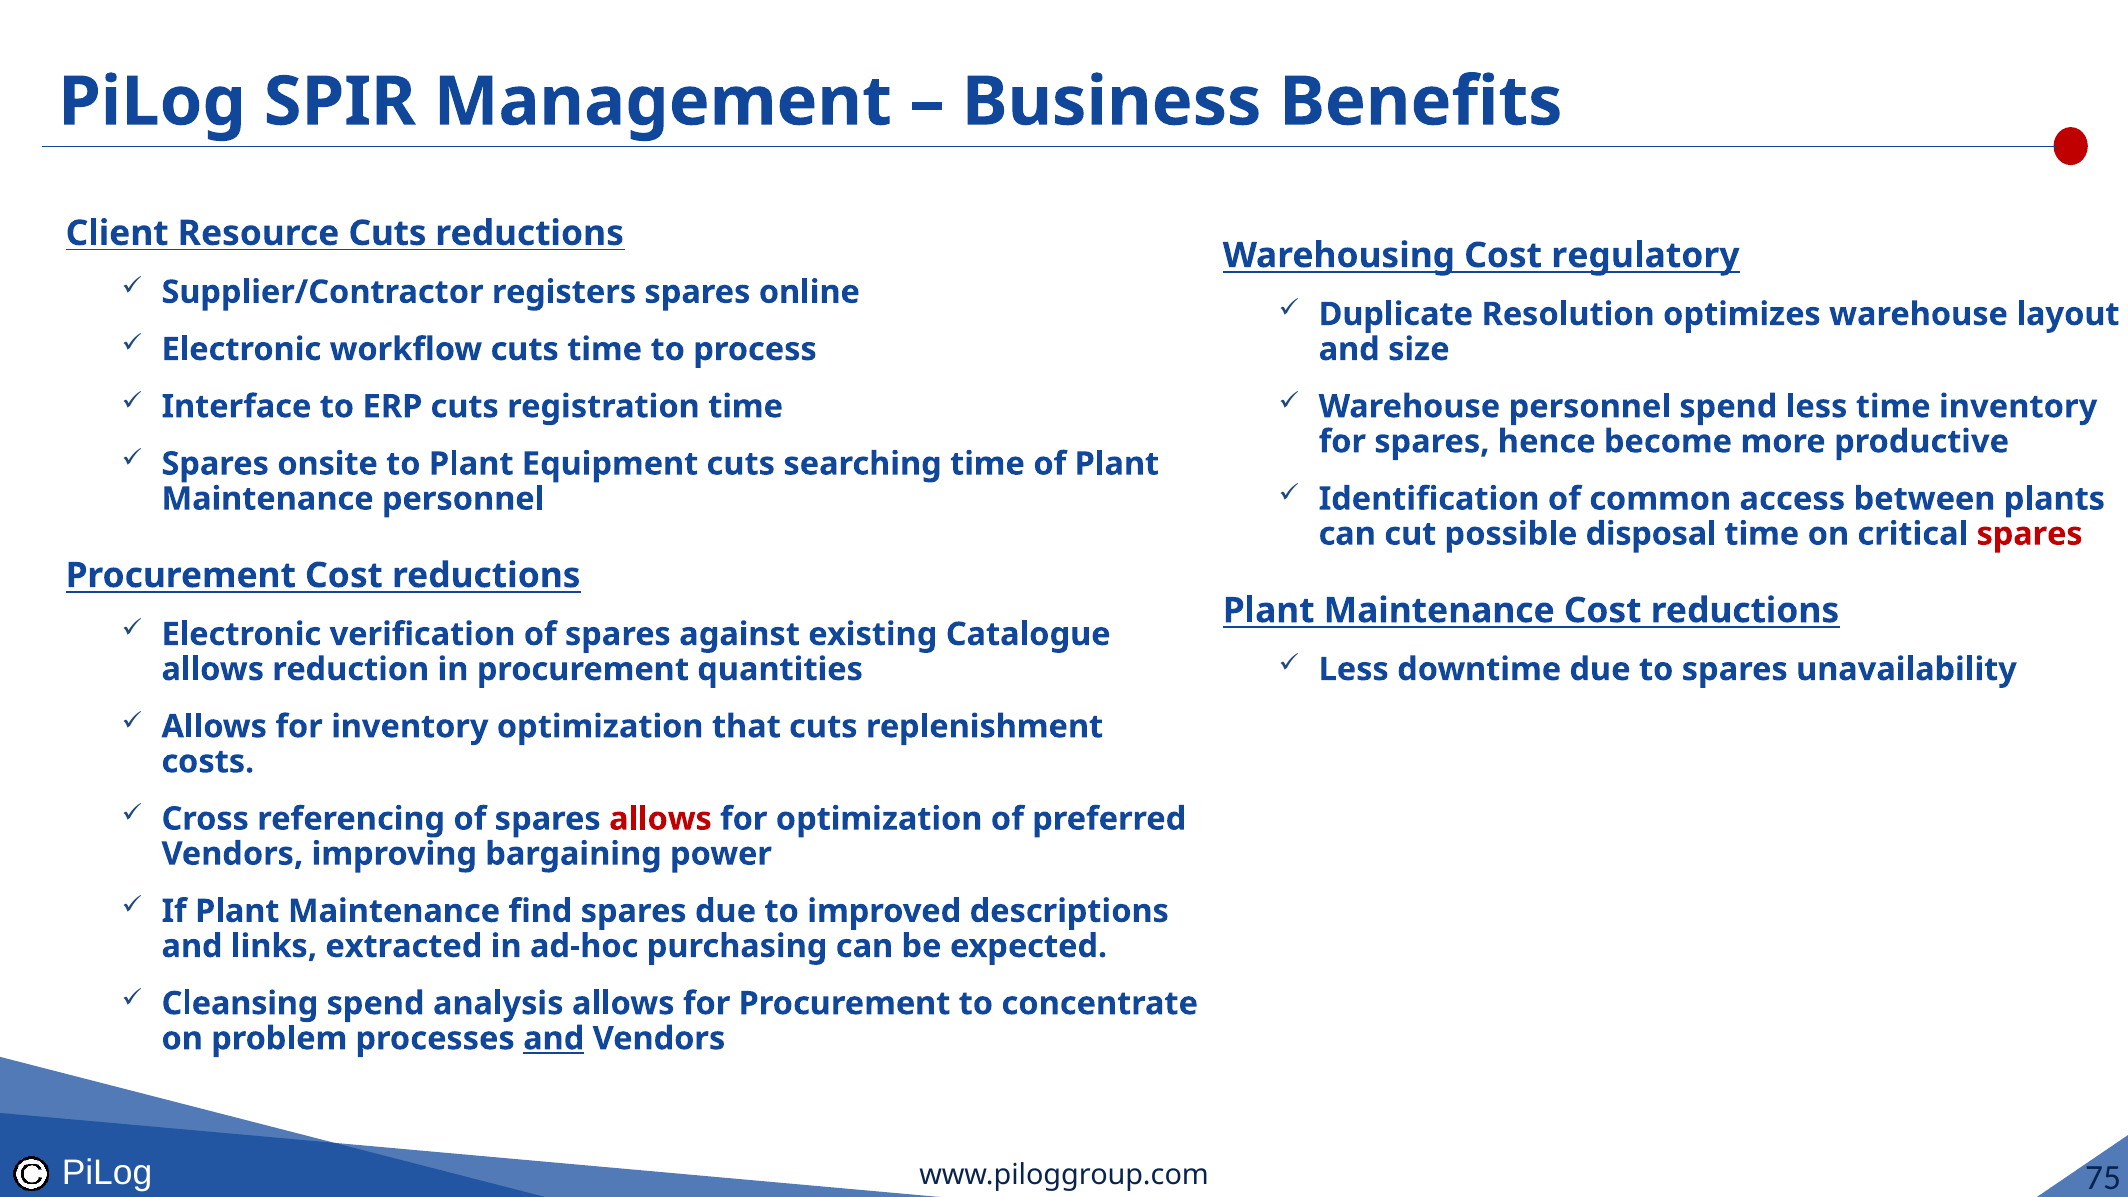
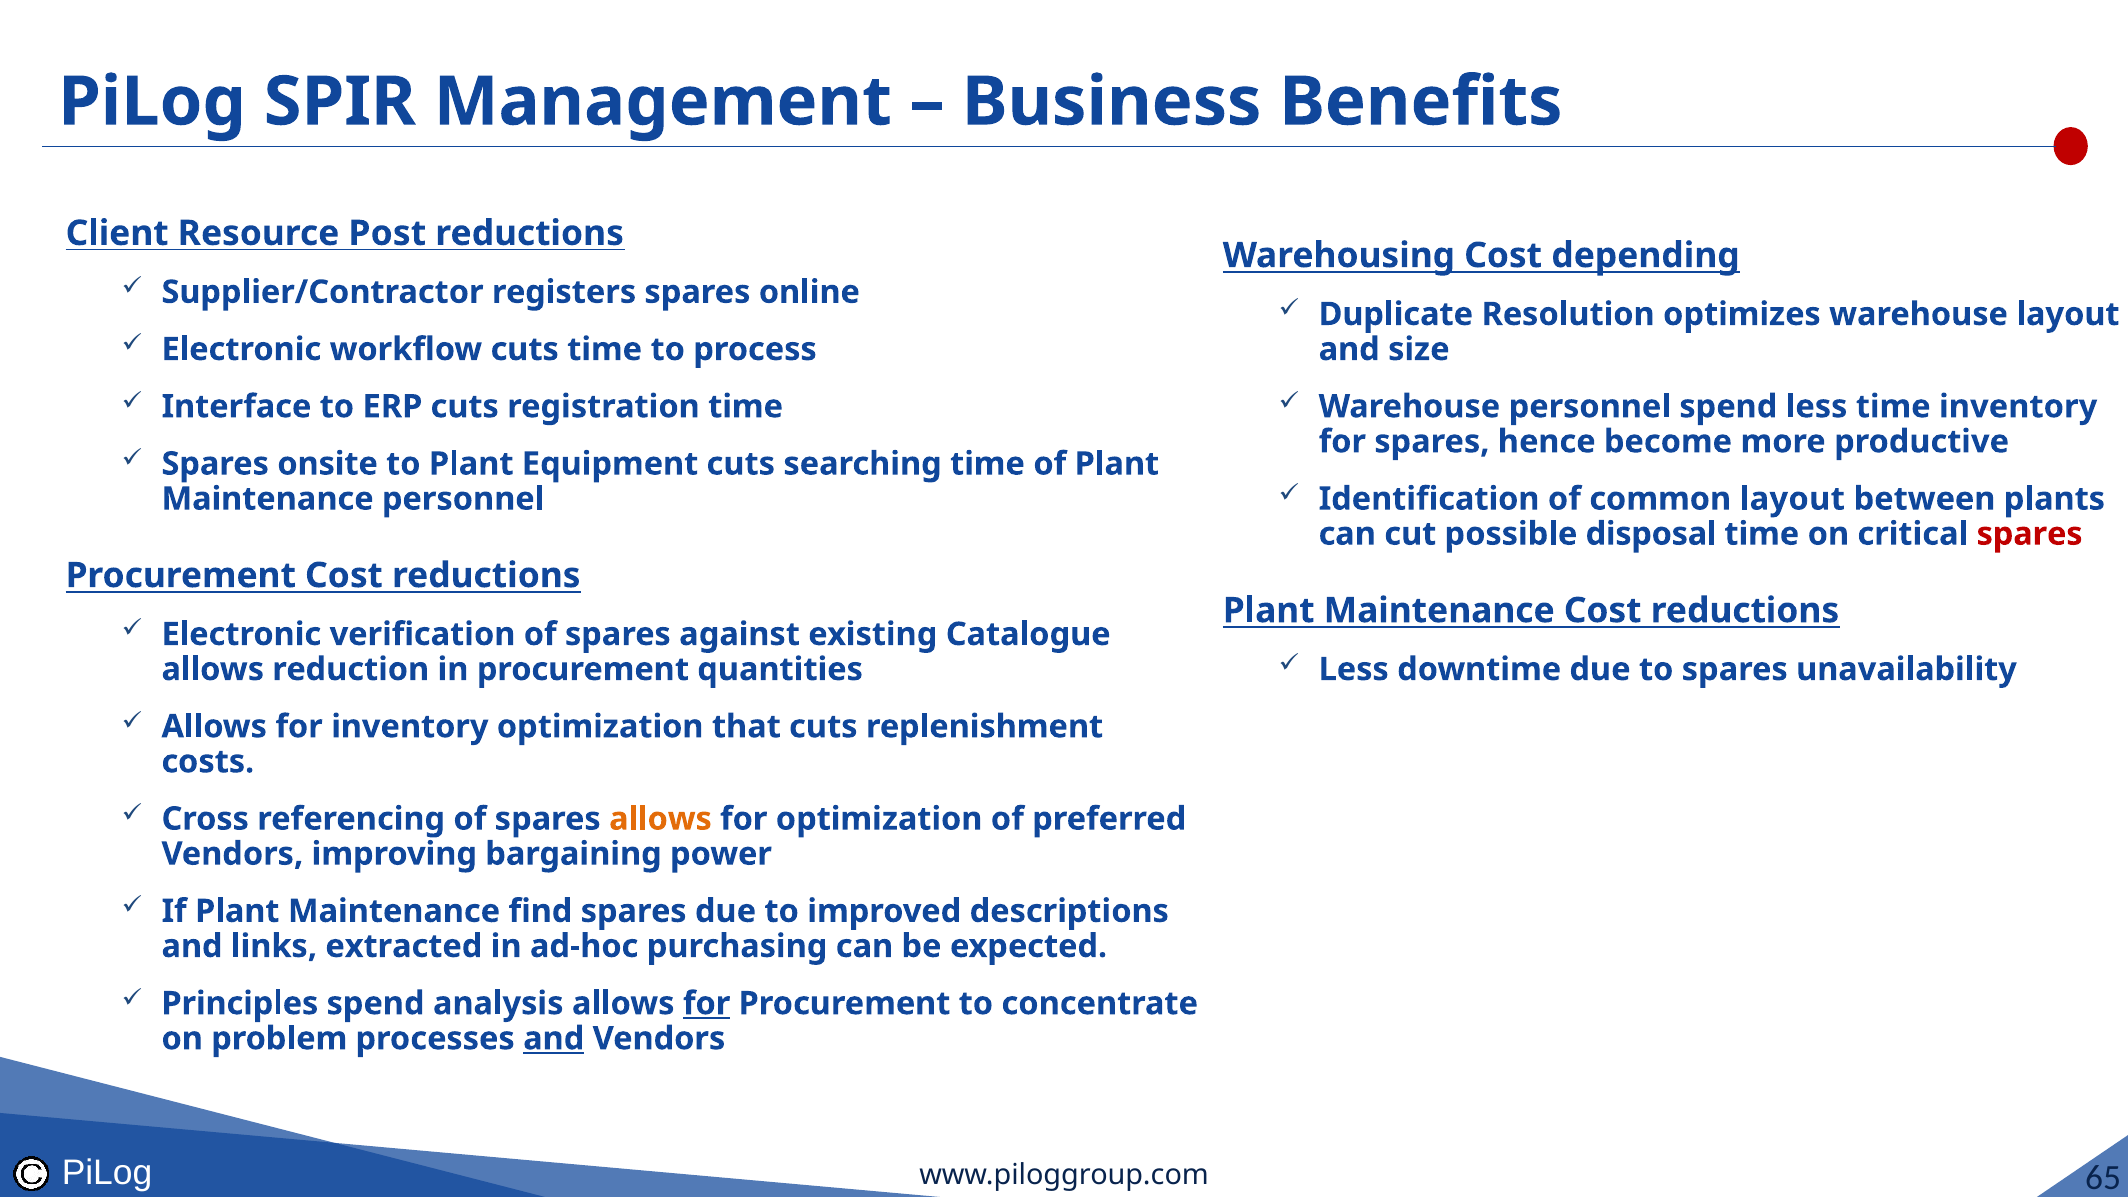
Resource Cuts: Cuts -> Post
regulatory: regulatory -> depending
common access: access -> layout
allows at (660, 819) colour: red -> orange
Cleansing: Cleansing -> Principles
for at (707, 1004) underline: none -> present
75: 75 -> 65
